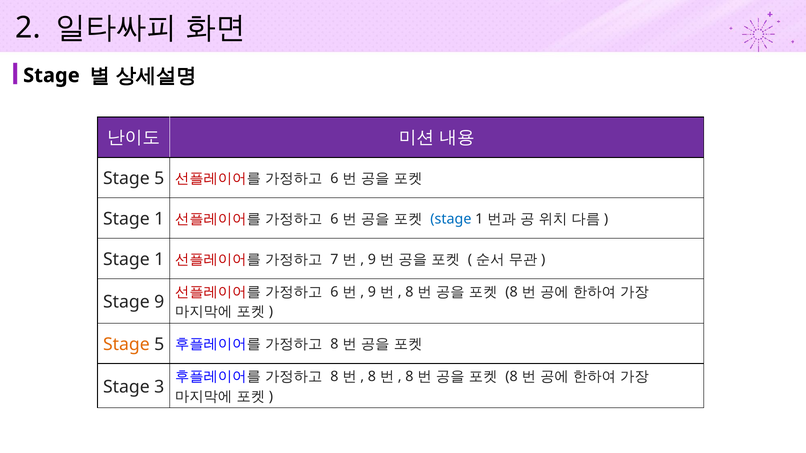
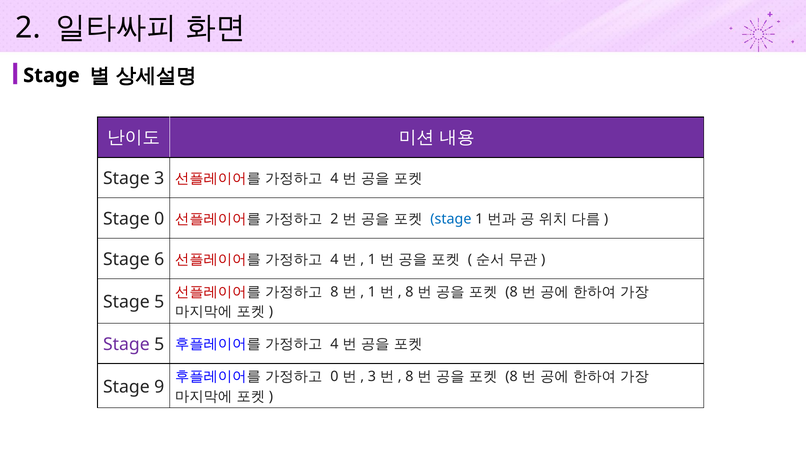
5 at (159, 179): 5 -> 3
6 at (334, 179): 6 -> 4
1 at (159, 219): 1 -> 0
6 at (334, 219): 6 -> 2
1 at (159, 260): 1 -> 6
7 at (334, 260): 7 -> 4
9 at (372, 260): 9 -> 1
6 at (334, 292): 6 -> 8
9 at (372, 292): 9 -> 1
9 at (159, 302): 9 -> 5
Stage at (126, 345) colour: orange -> purple
8 at (334, 344): 8 -> 4
8 at (334, 377): 8 -> 0
8 at (372, 377): 8 -> 3
3: 3 -> 9
